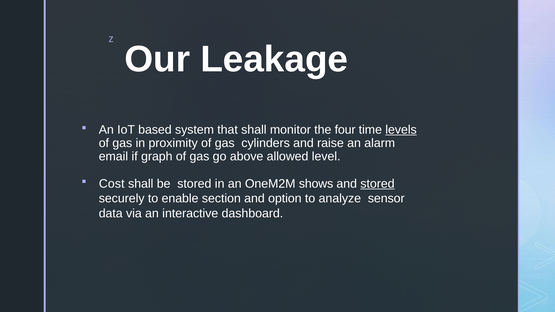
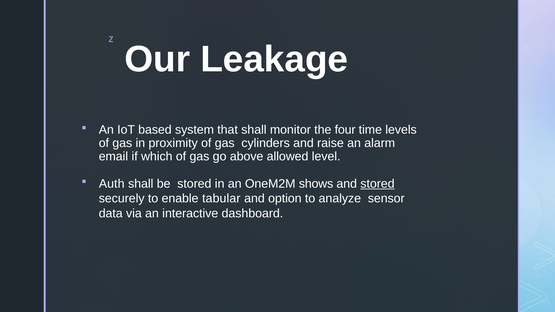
levels underline: present -> none
graph: graph -> which
Cost: Cost -> Auth
section: section -> tabular
